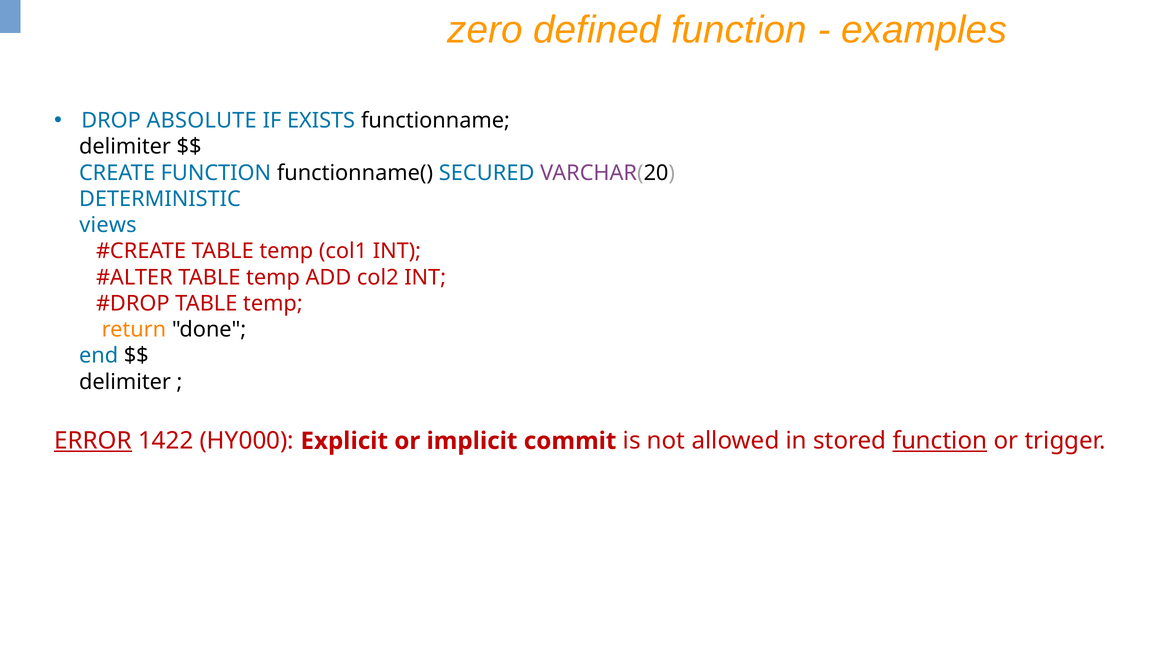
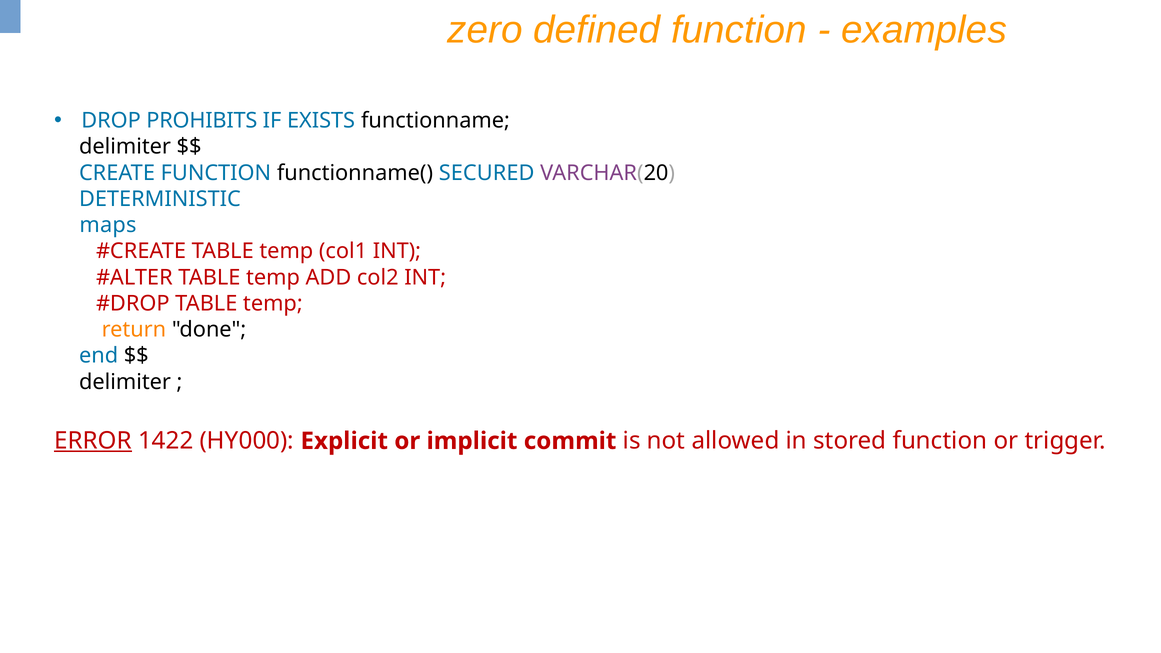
ABSOLUTE: ABSOLUTE -> PROHIBITS
views: views -> maps
function at (940, 441) underline: present -> none
